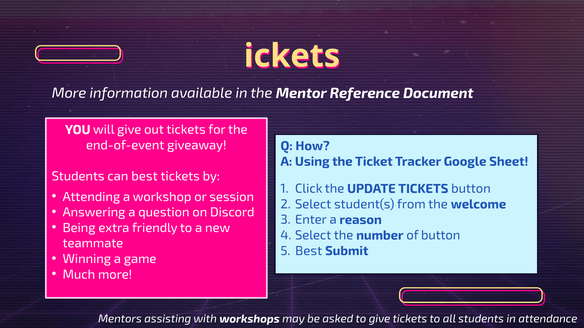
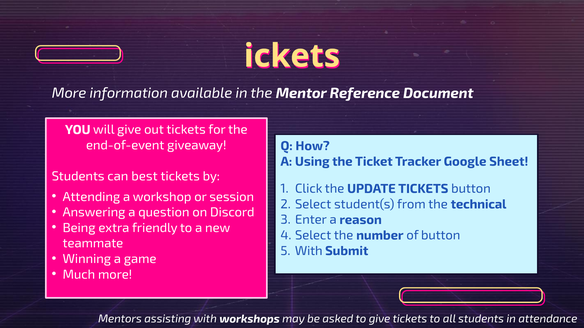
welcome: welcome -> technical
Best at (309, 251): Best -> With
